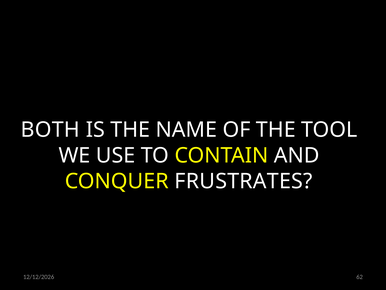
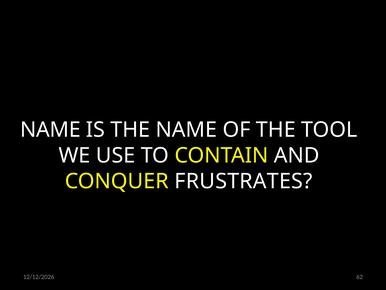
BOTH at (50, 130): BOTH -> NAME
